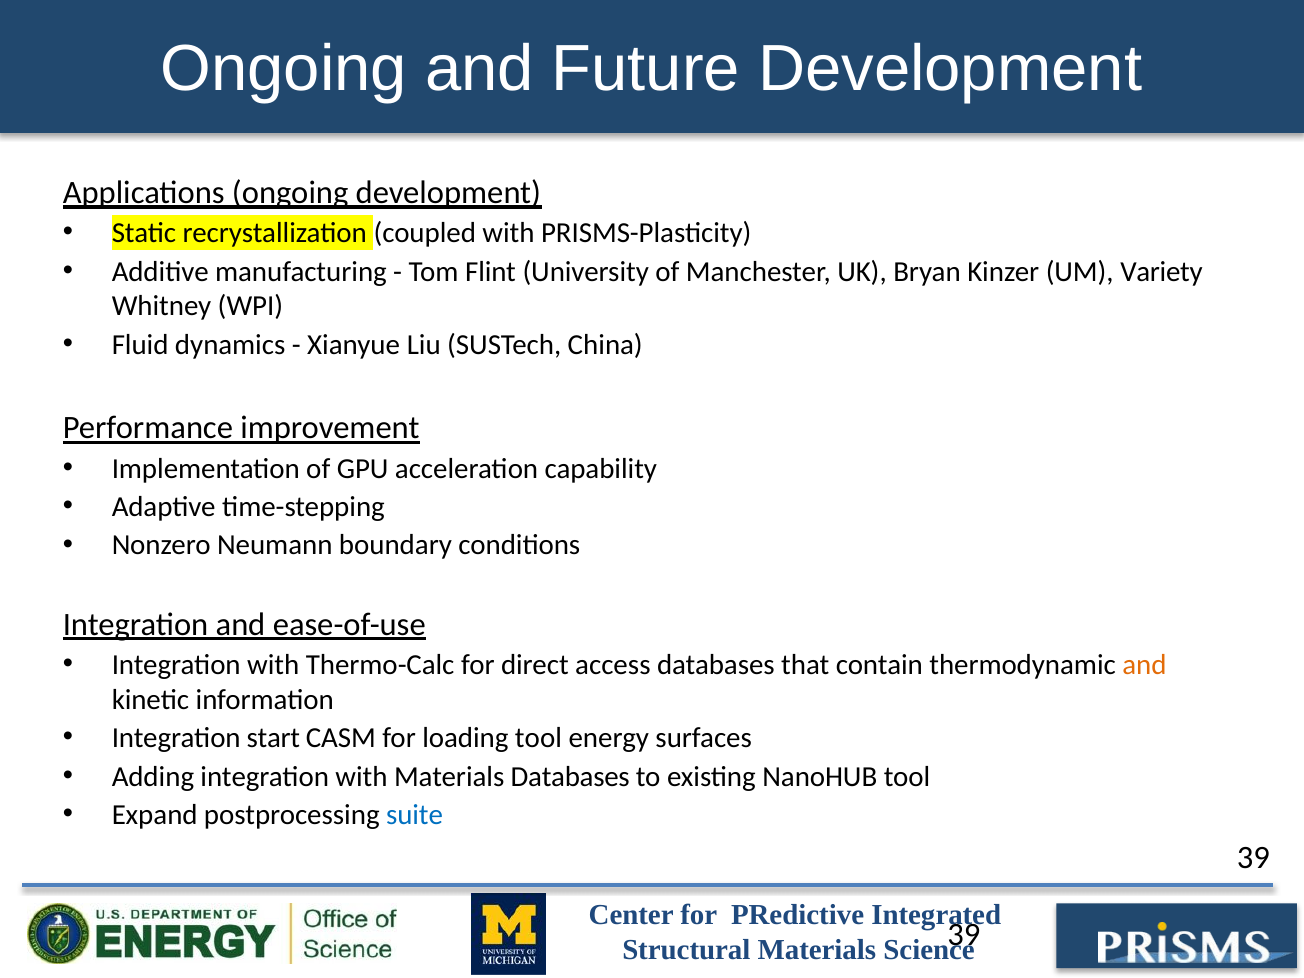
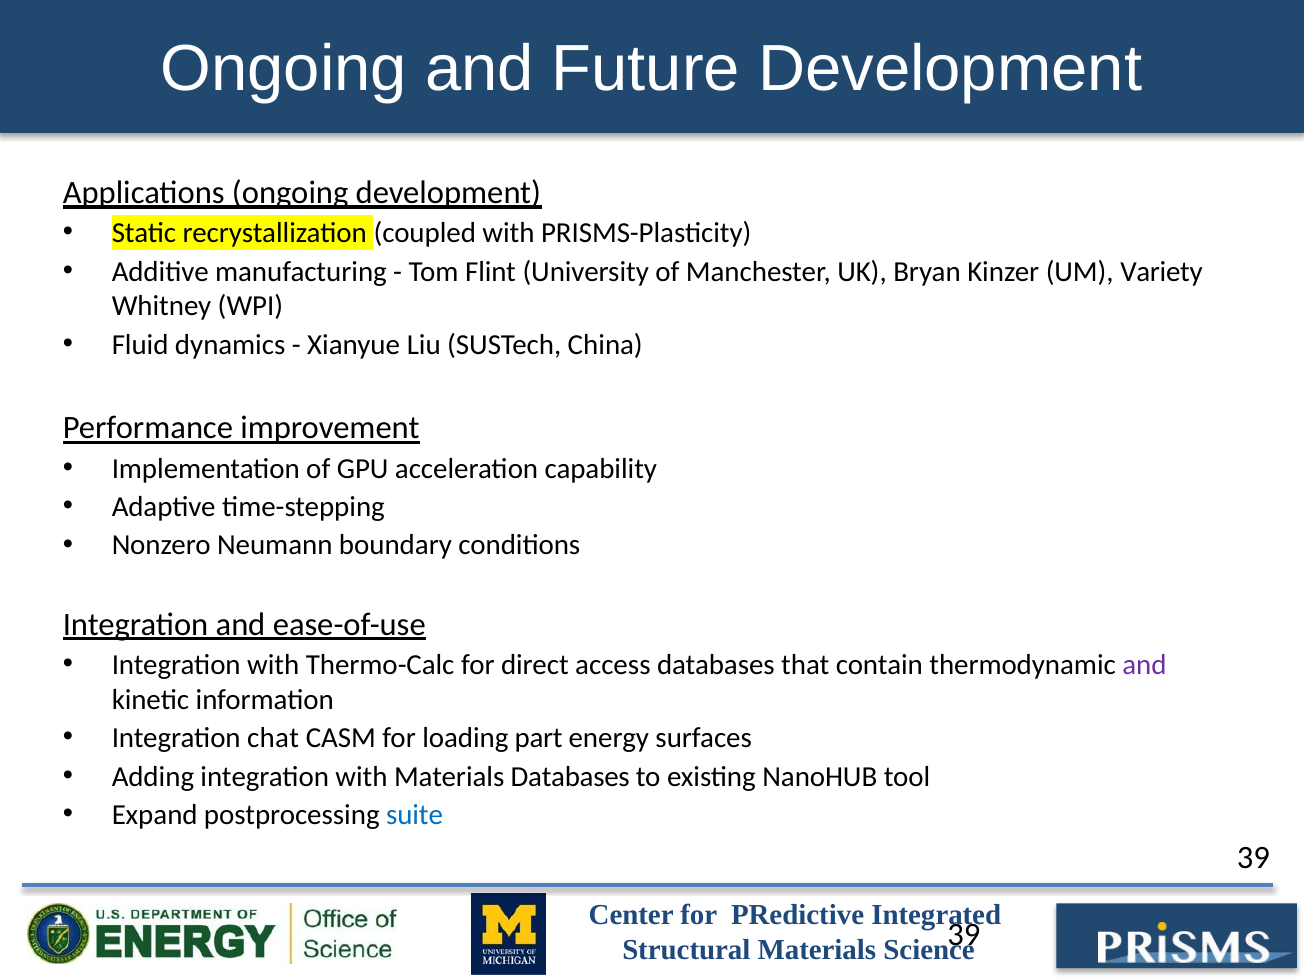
and at (1145, 665) colour: orange -> purple
start: start -> chat
loading tool: tool -> part
